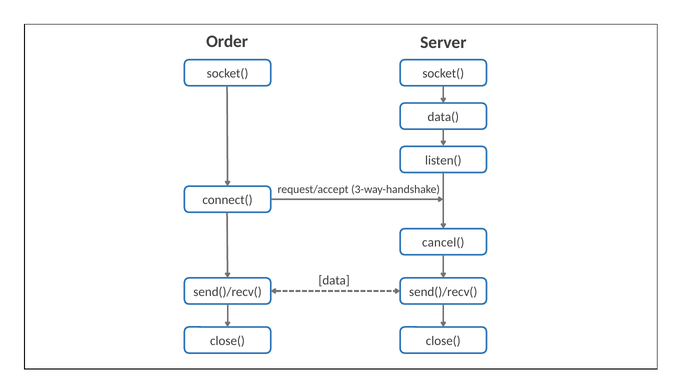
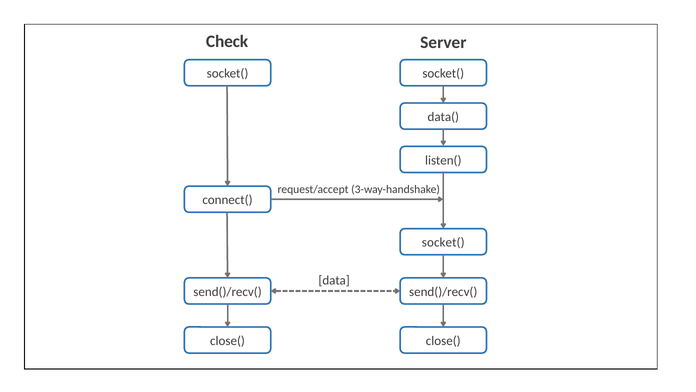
Order: Order -> Check
cancel( at (443, 242): cancel( -> socket(
